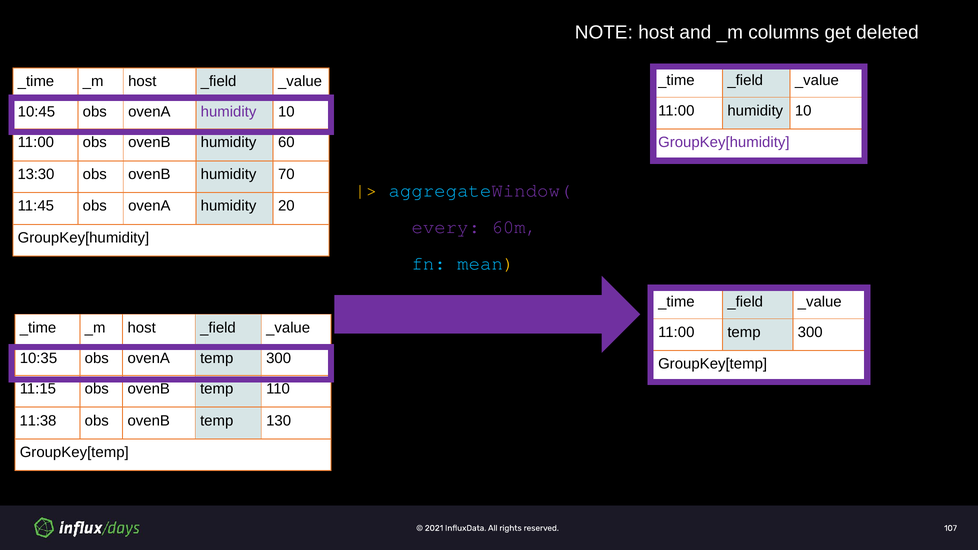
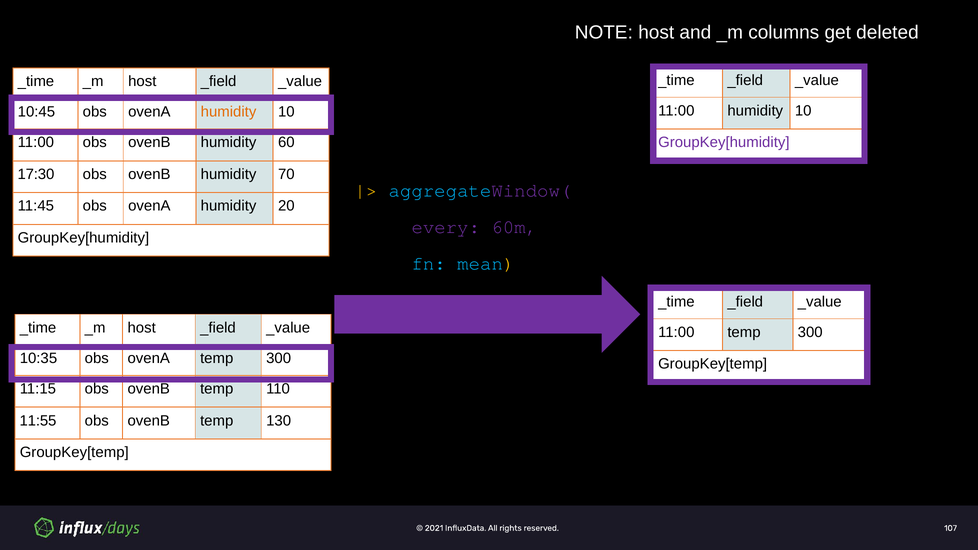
humidity at (229, 112) colour: purple -> orange
13:30: 13:30 -> 17:30
11:38: 11:38 -> 11:55
